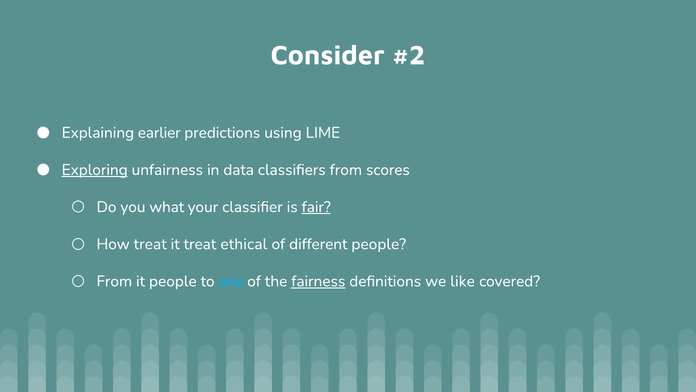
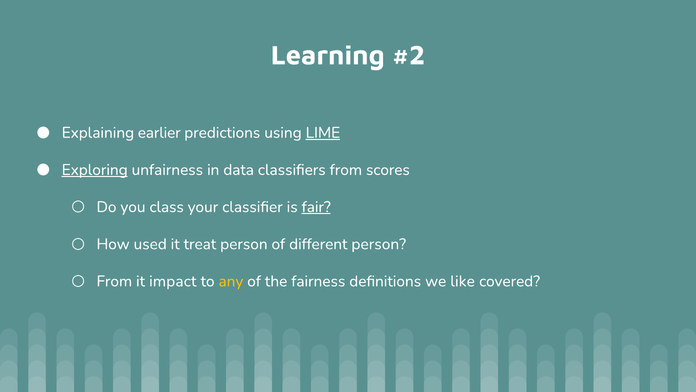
Consider: Consider -> Learning
LIME underline: none -> present
what: what -> class
How treat: treat -> used
treat ethical: ethical -> person
different people: people -> person
it people: people -> impact
any colour: light blue -> yellow
fairness underline: present -> none
